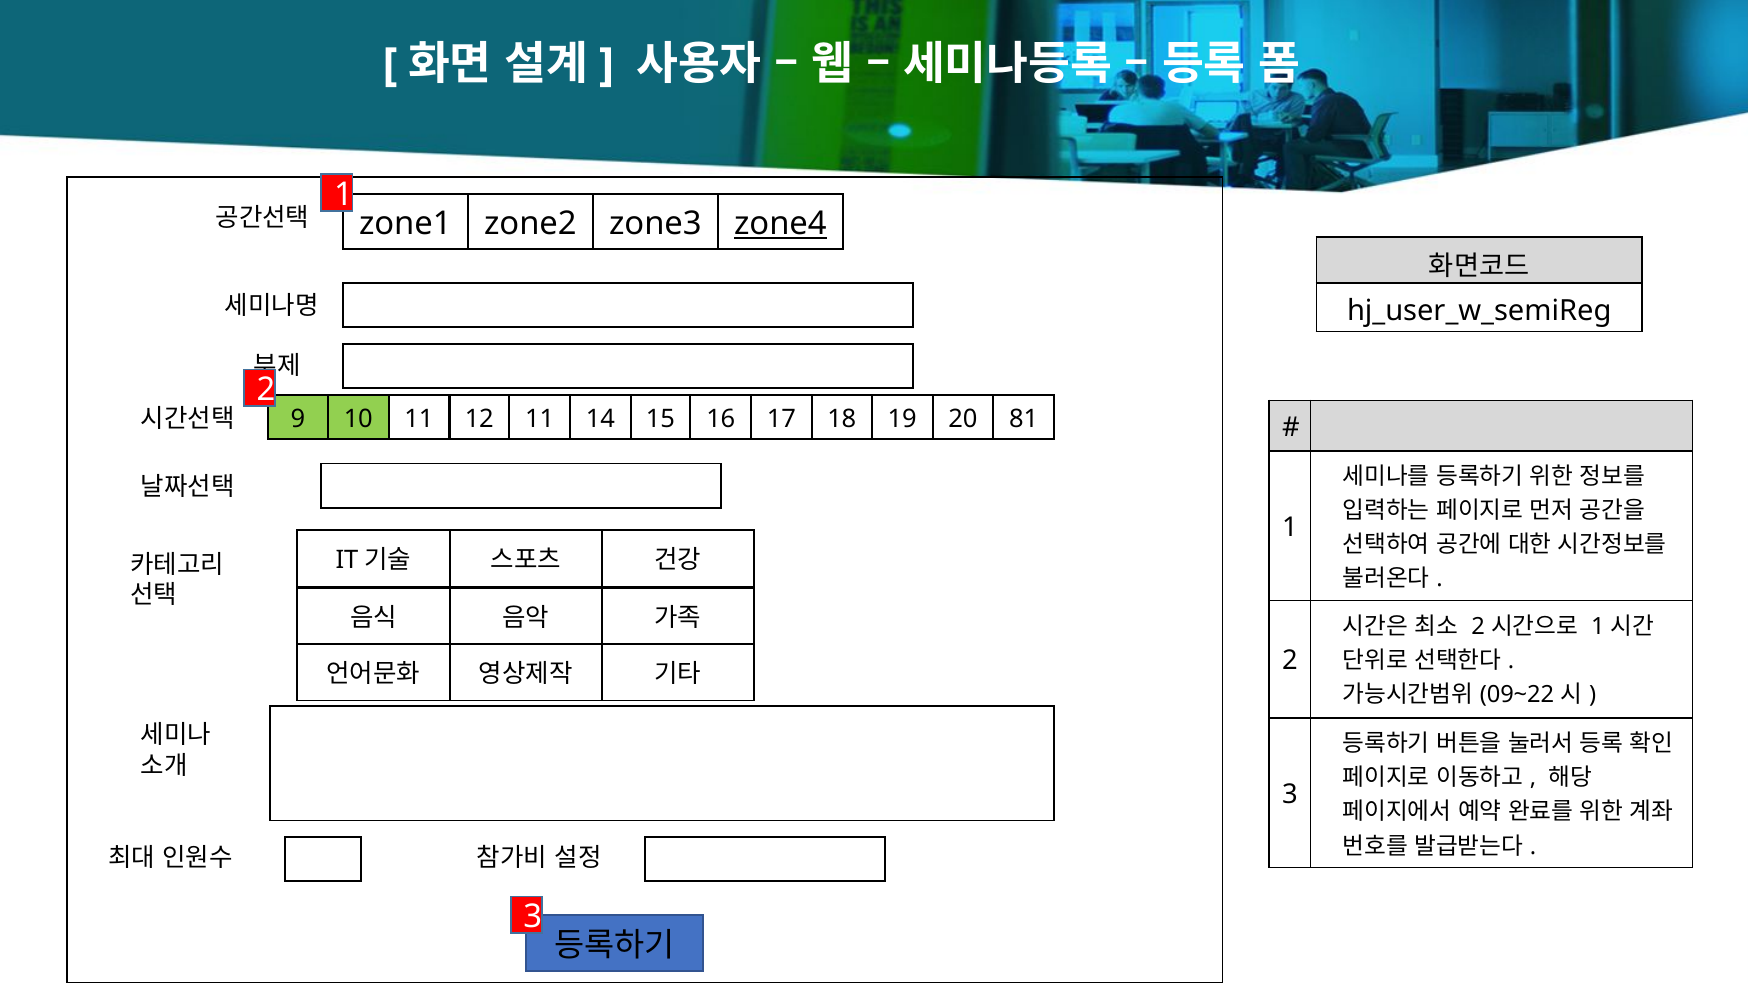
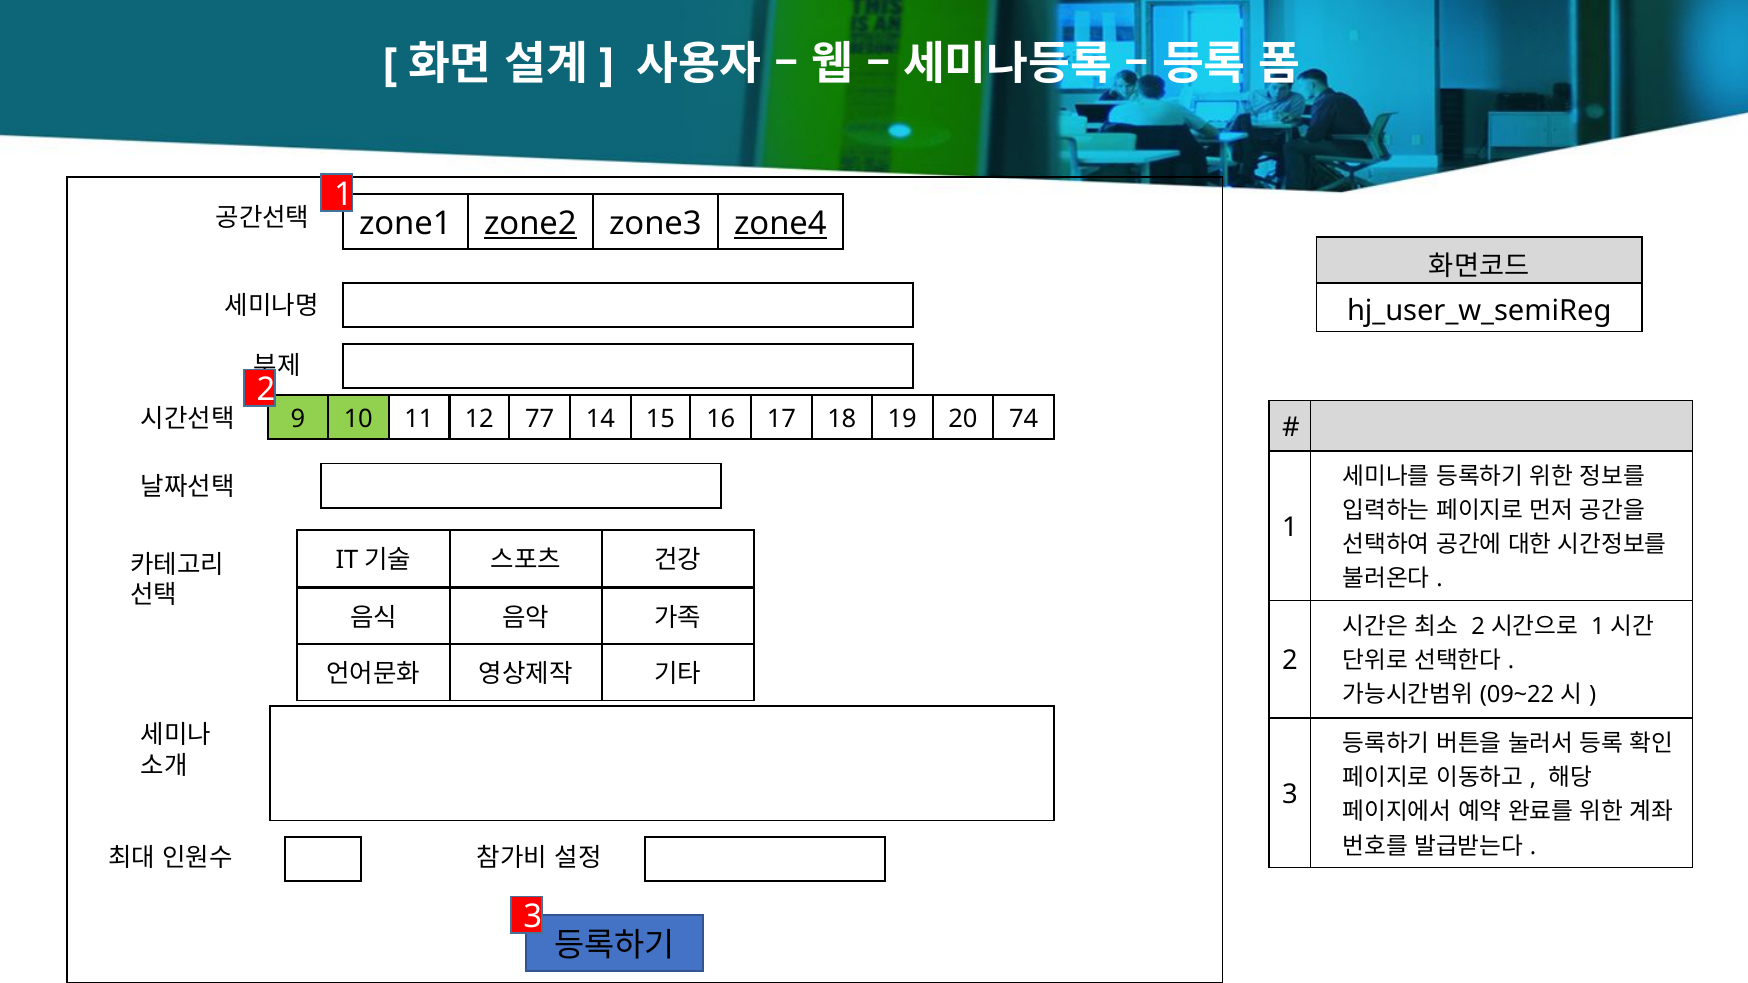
zone2 underline: none -> present
12 11: 11 -> 77
81: 81 -> 74
